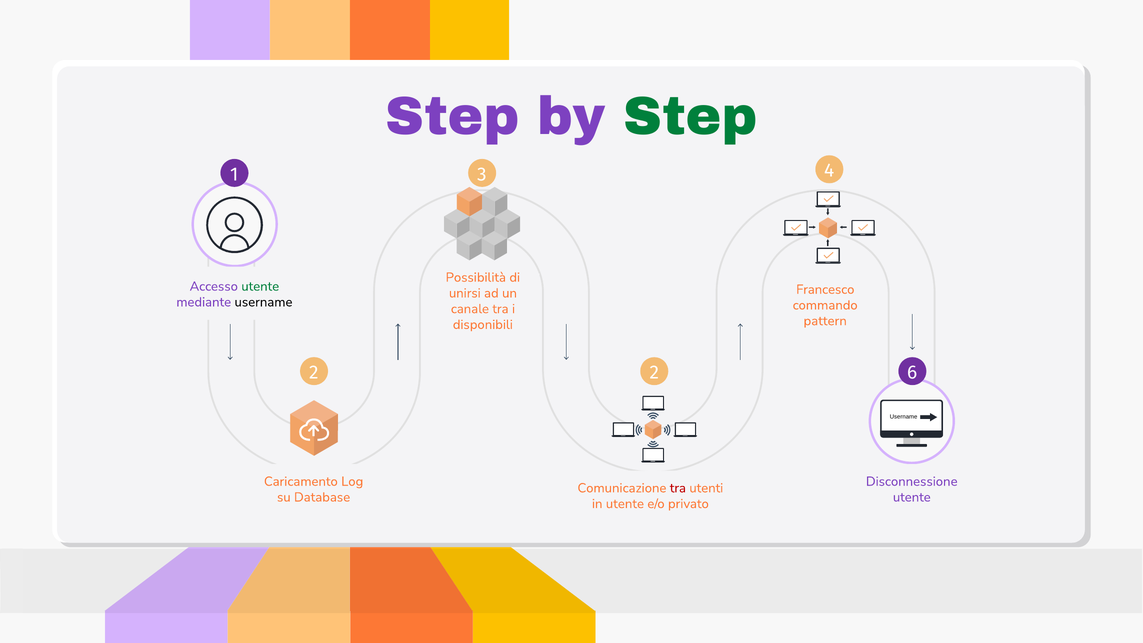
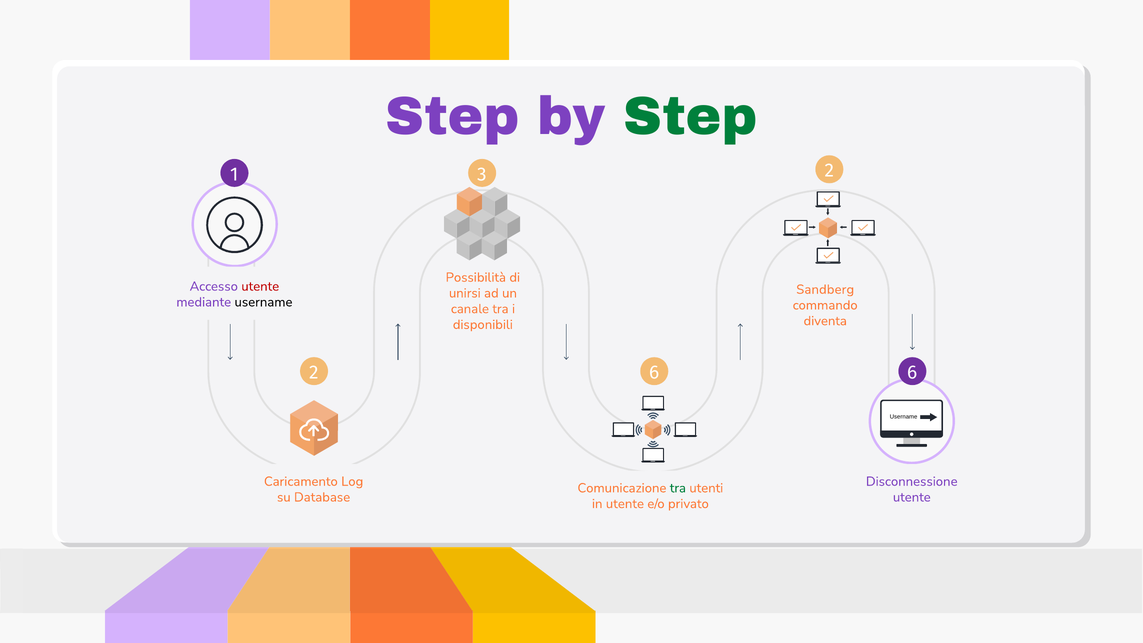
3 4: 4 -> 2
utente at (260, 286) colour: green -> red
Francesco: Francesco -> Sandberg
pattern: pattern -> diventa
2 at (654, 372): 2 -> 6
tra at (678, 488) colour: red -> green
